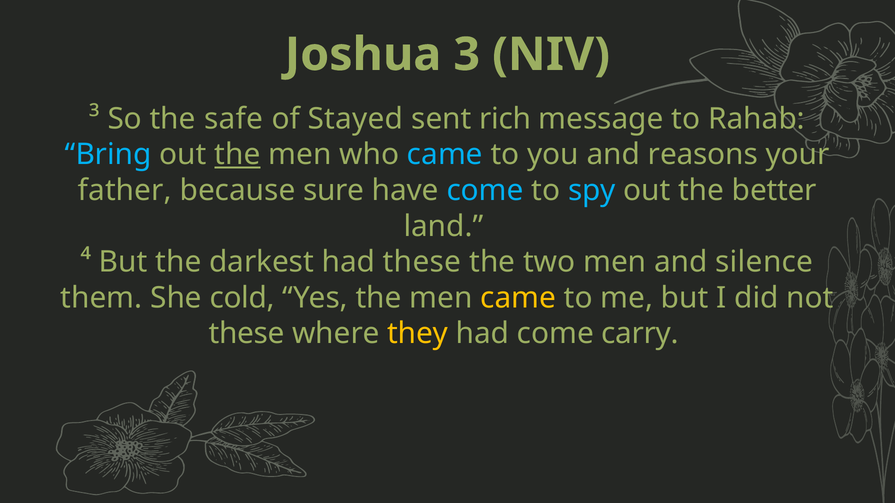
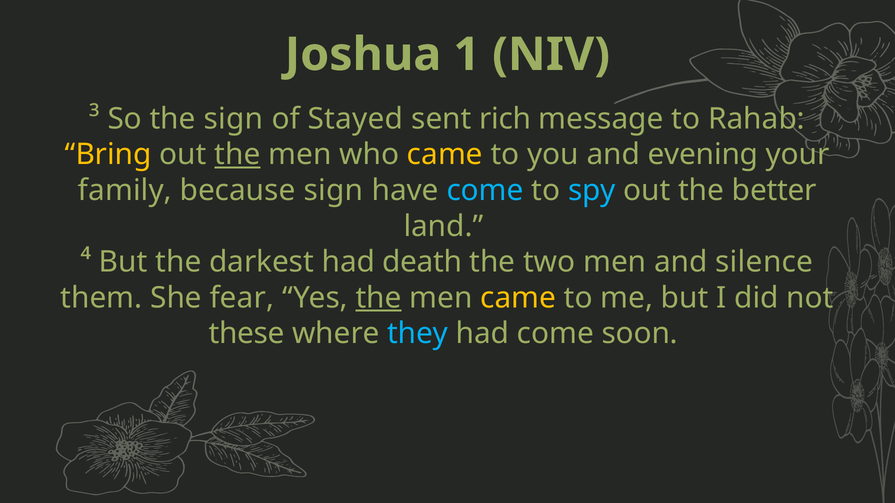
3: 3 -> 1
the safe: safe -> sign
Bring colour: light blue -> yellow
came at (445, 155) colour: light blue -> yellow
reasons: reasons -> evening
father: father -> family
because sure: sure -> sign
had these: these -> death
cold: cold -> fear
the at (379, 298) underline: none -> present
they colour: yellow -> light blue
carry: carry -> soon
